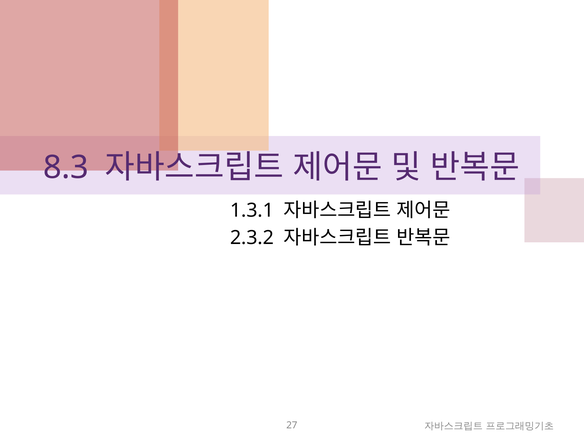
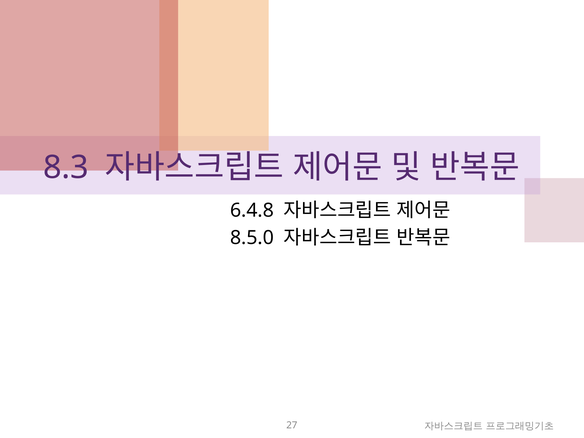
1.3.1: 1.3.1 -> 6.4.8
2.3.2: 2.3.2 -> 8.5.0
